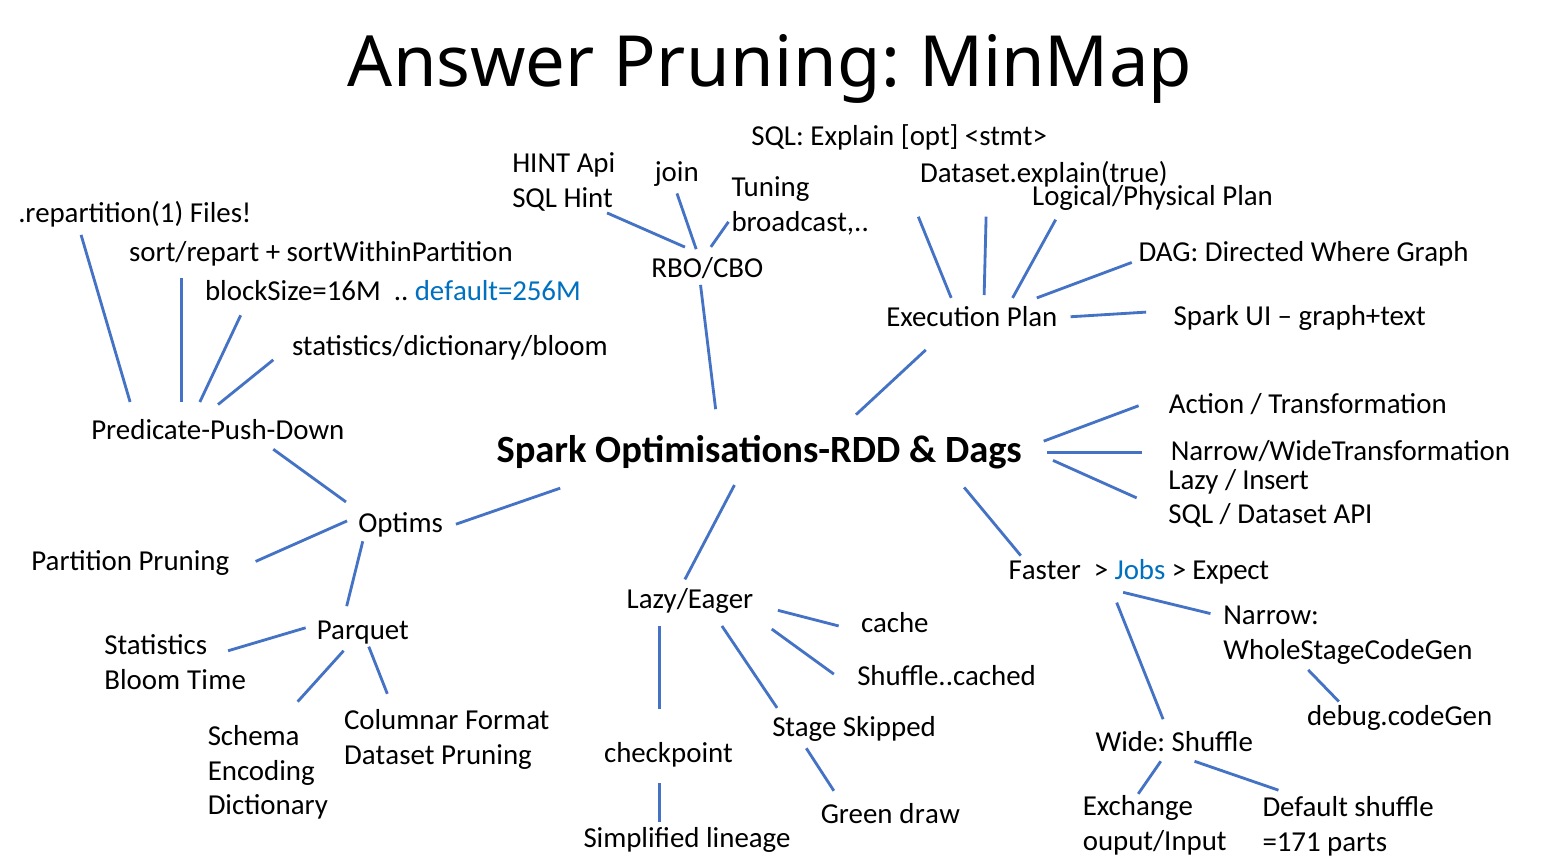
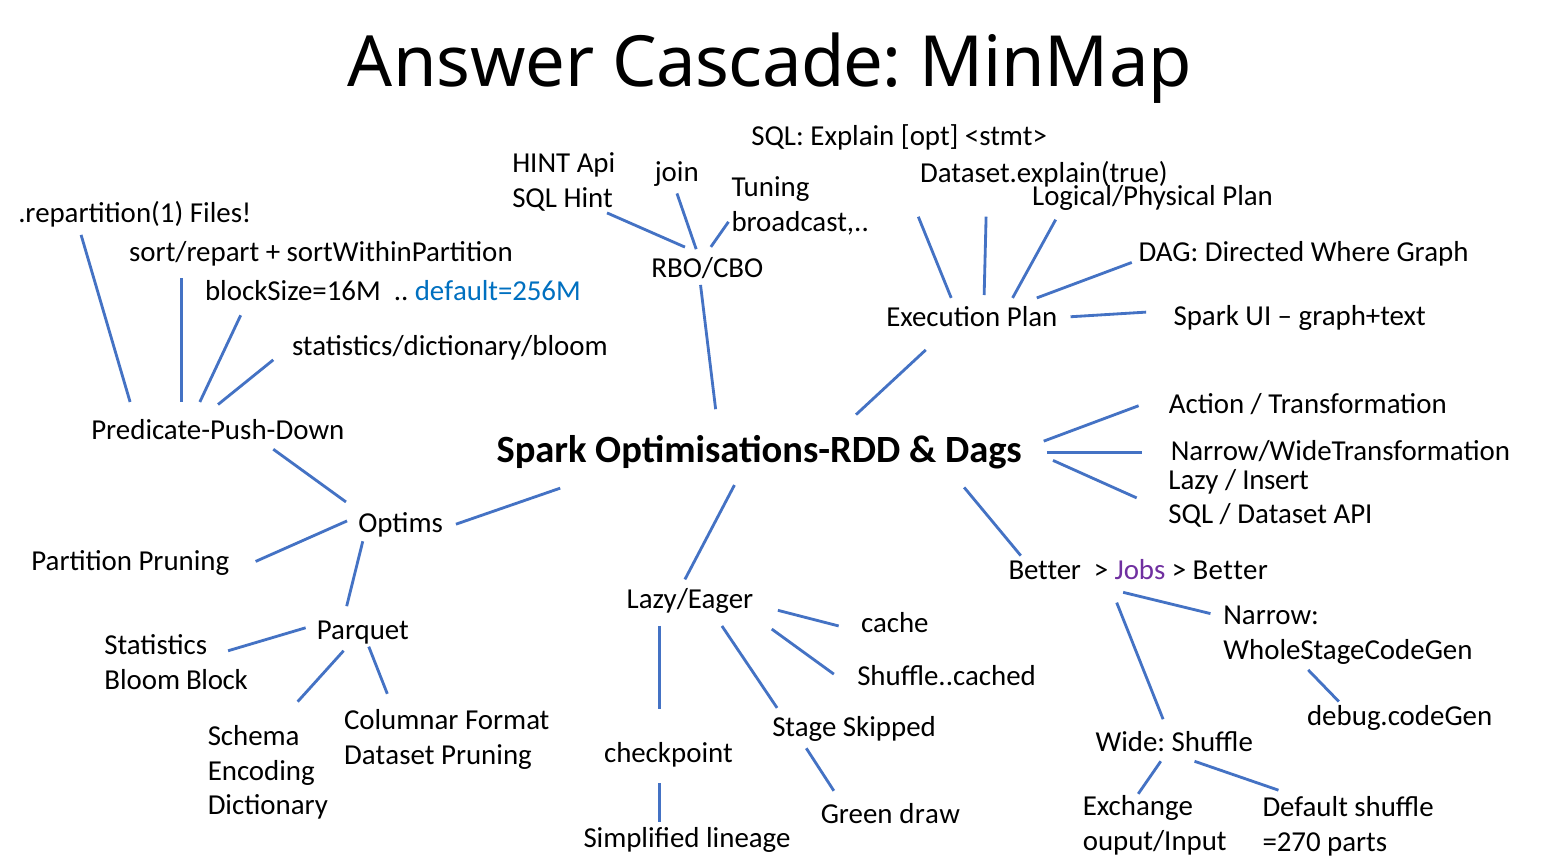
Answer Pruning: Pruning -> Cascade
Faster at (1045, 569): Faster -> Better
Jobs colour: blue -> purple
Expect at (1231, 569): Expect -> Better
Time: Time -> Block
=171: =171 -> =270
